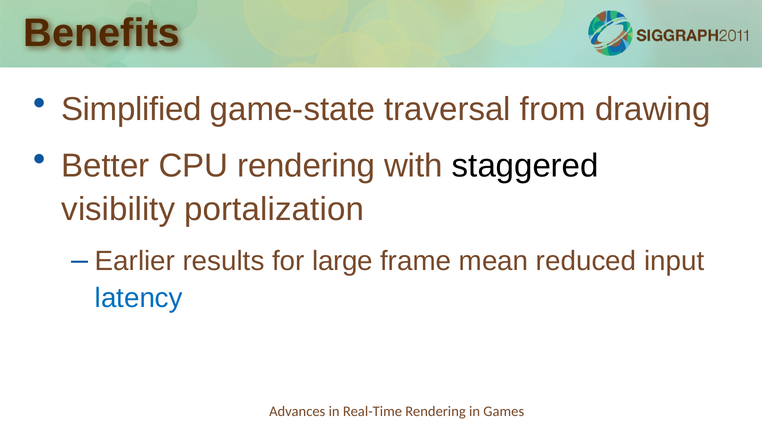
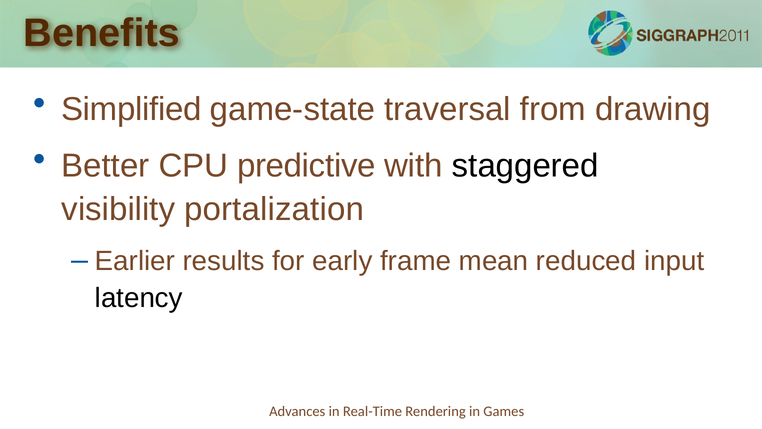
CPU rendering: rendering -> predictive
large: large -> early
latency colour: blue -> black
